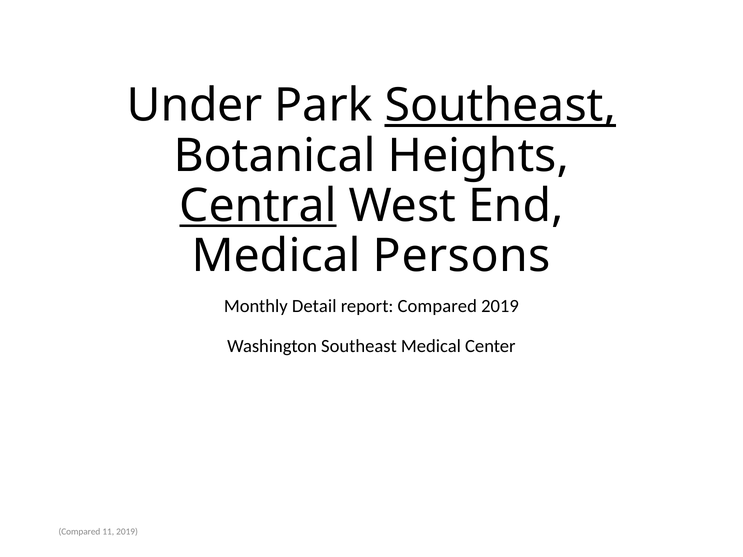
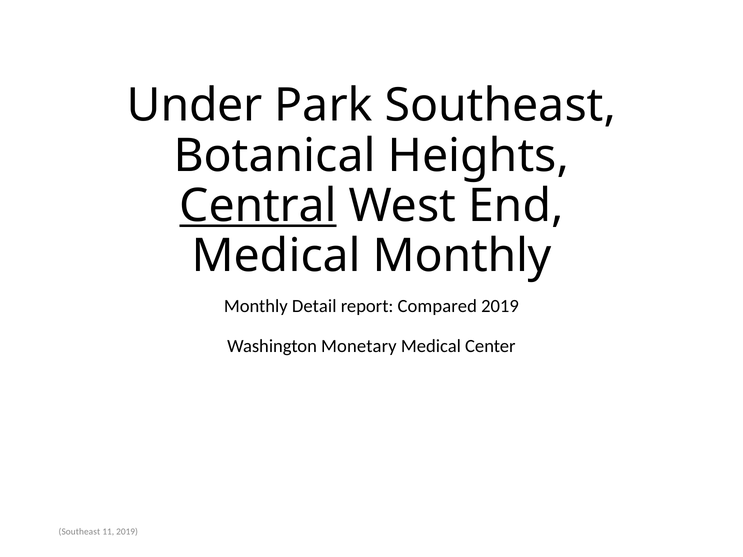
Southeast at (500, 106) underline: present -> none
Medical Persons: Persons -> Monthly
Washington Southeast: Southeast -> Monetary
Compared at (79, 532): Compared -> Southeast
